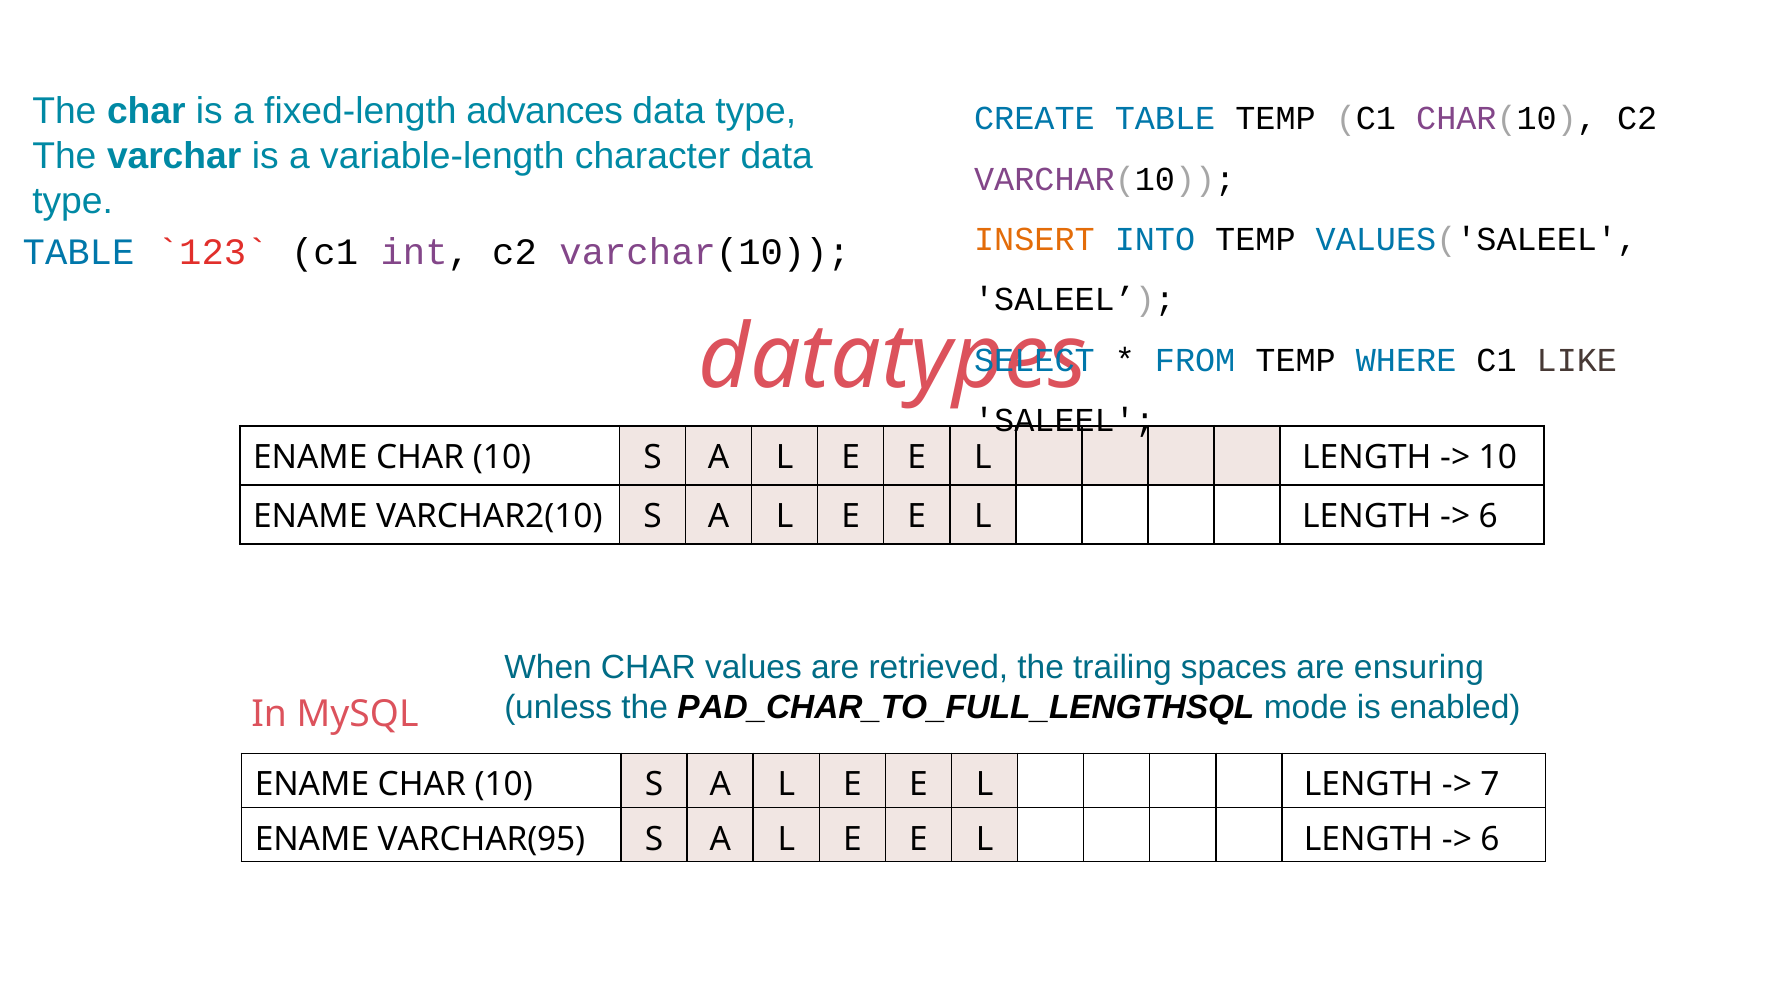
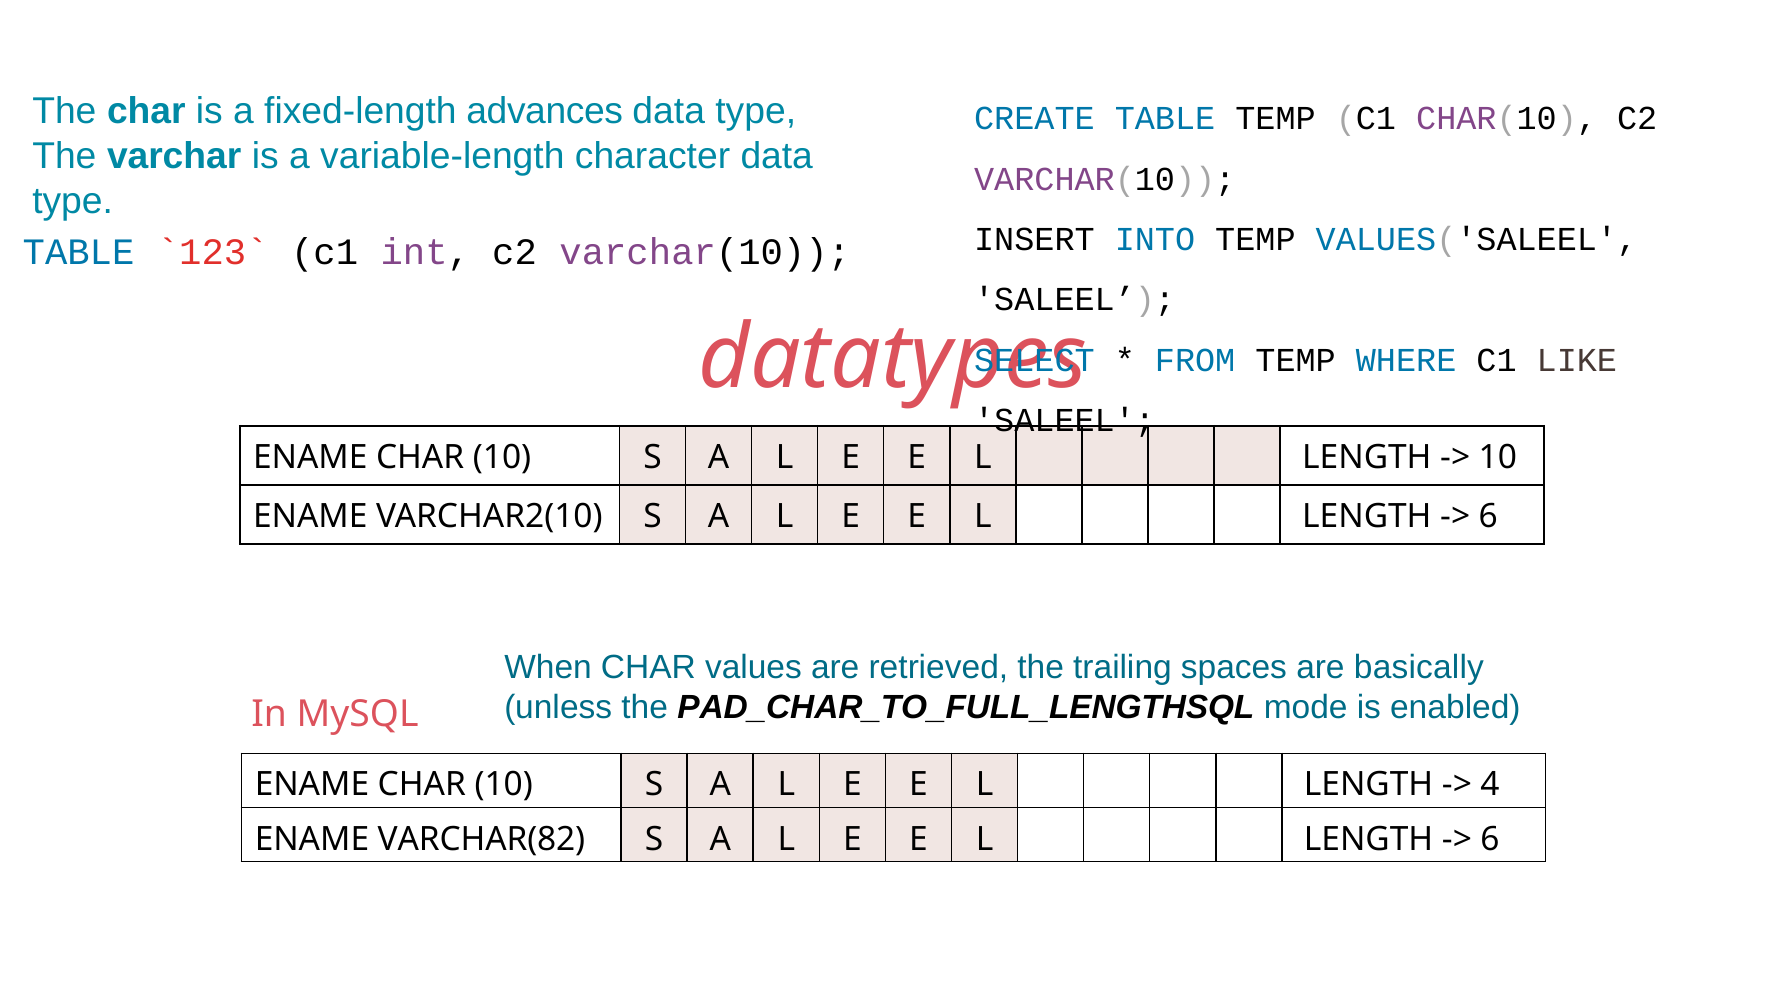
INSERT colour: orange -> black
ensuring: ensuring -> basically
7: 7 -> 4
VARCHAR(95: VARCHAR(95 -> VARCHAR(82
